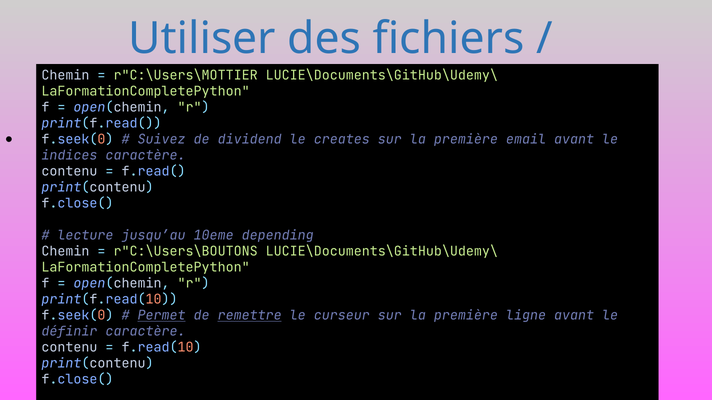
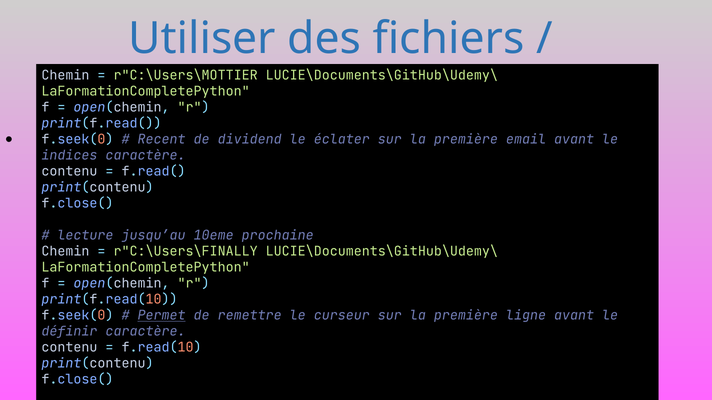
Suivez: Suivez -> Recent
creates: creates -> éclater
depending: depending -> prochaine
r"C:\Users\BOUTONS: r"C:\Users\BOUTONS -> r"C:\Users\FINALLY
remettre underline: present -> none
